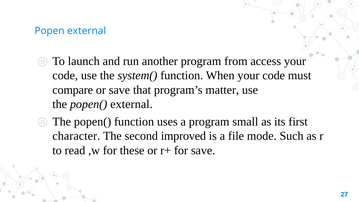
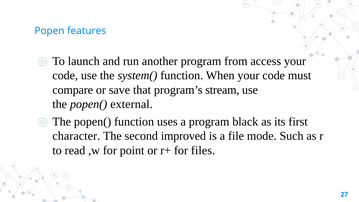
Popen external: external -> features
matter: matter -> stream
small: small -> black
these: these -> point
for save: save -> files
